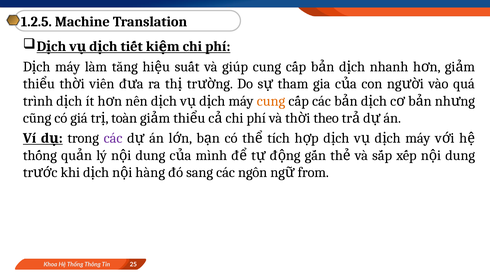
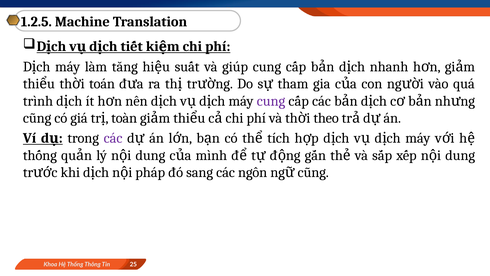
viên: viên -> toán
cung at (271, 101) colour: orange -> purple
hàng: hàng -> pháp
from at (313, 172): from -> cũng
